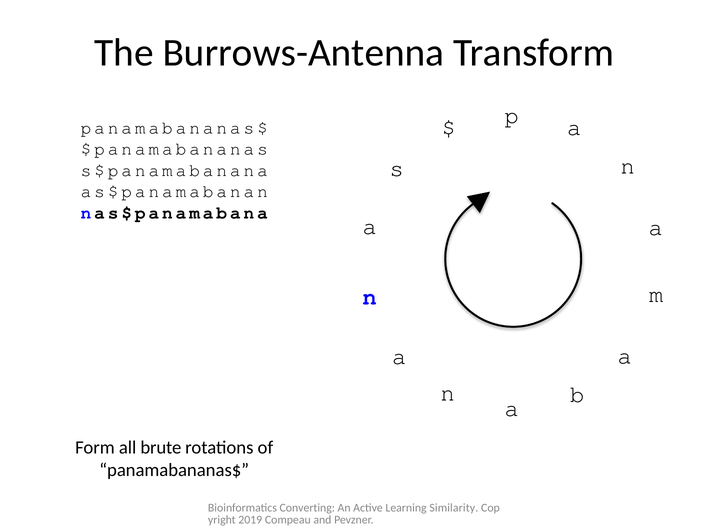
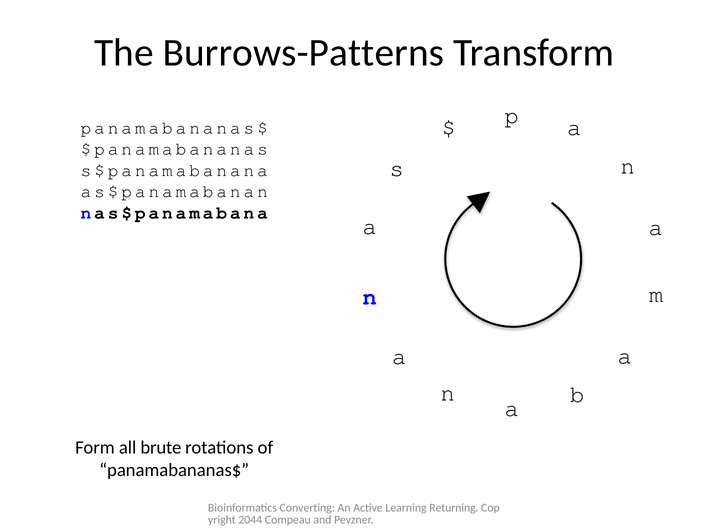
Burrows-Antenna: Burrows-Antenna -> Burrows-Patterns
Similarity: Similarity -> Returning
2019: 2019 -> 2044
